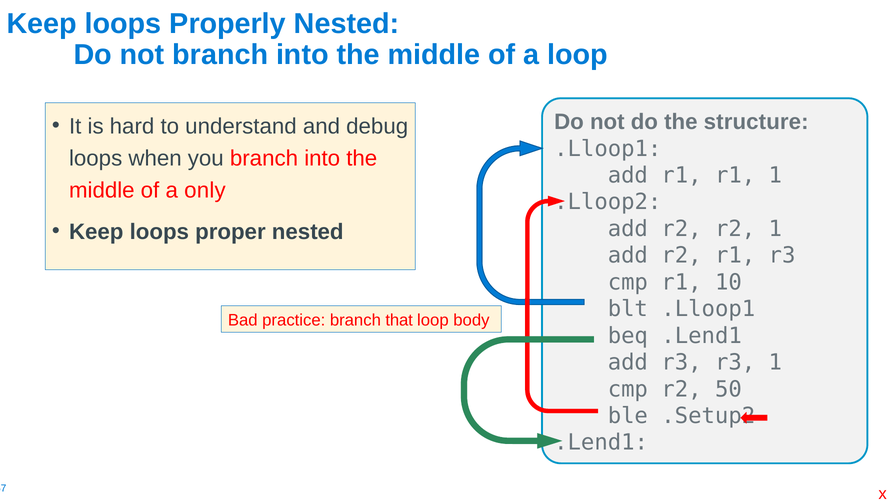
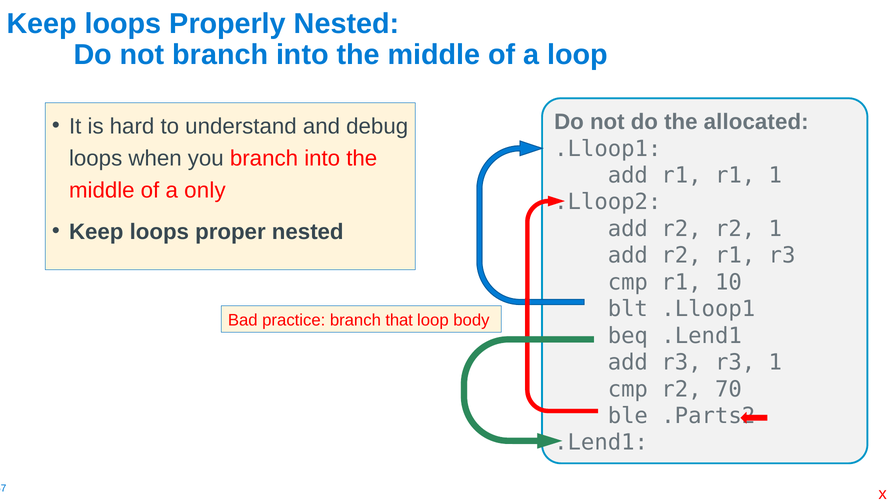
structure: structure -> allocated
50: 50 -> 70
.Setup2: .Setup2 -> .Parts2
